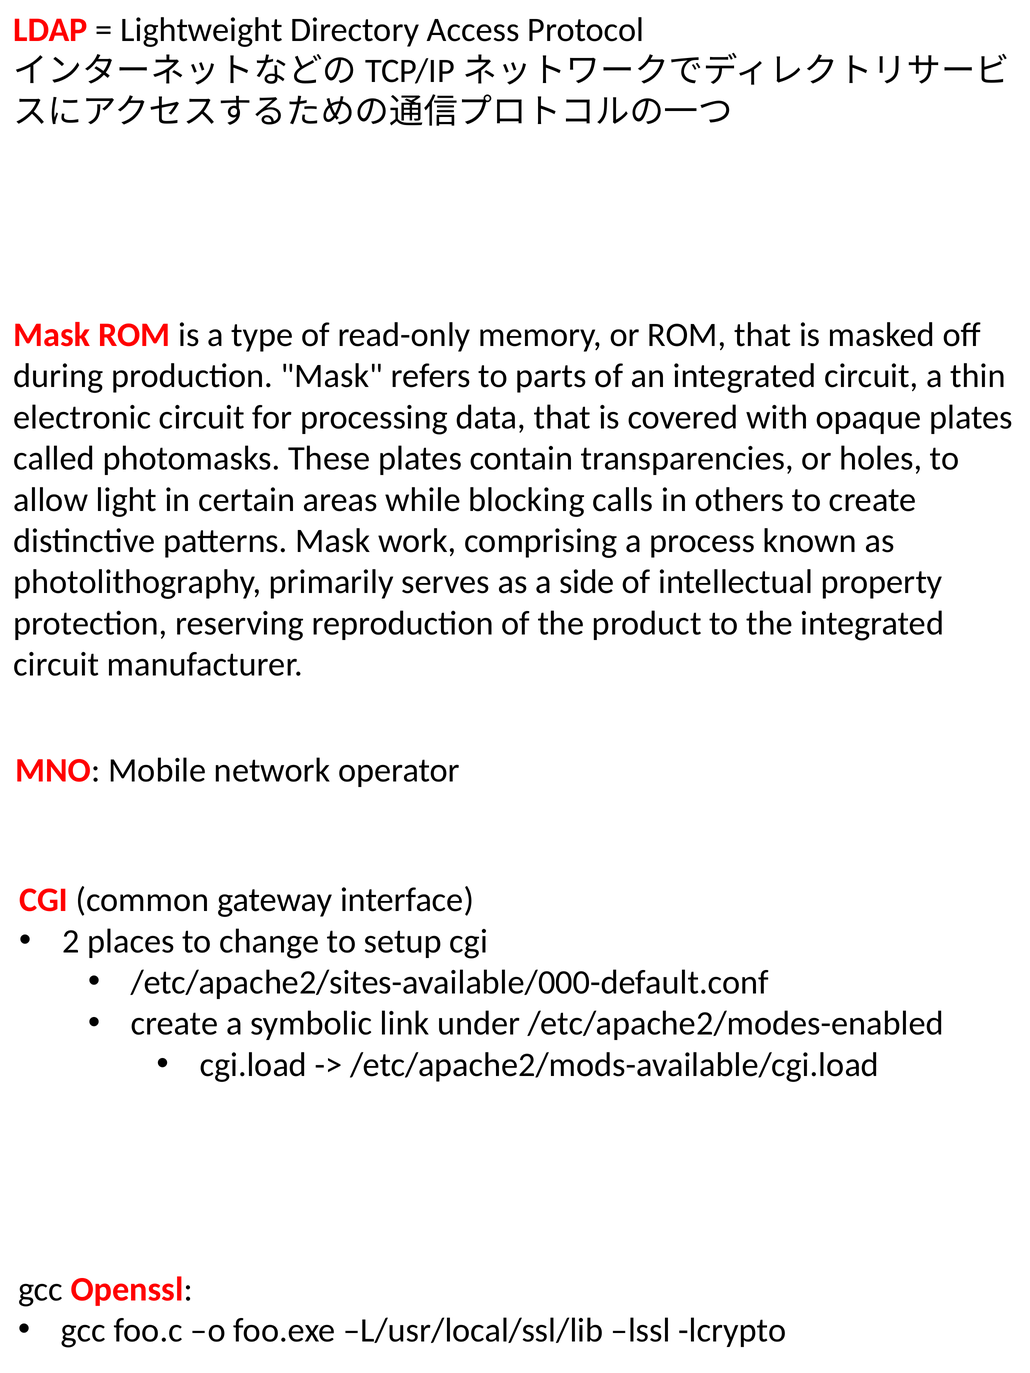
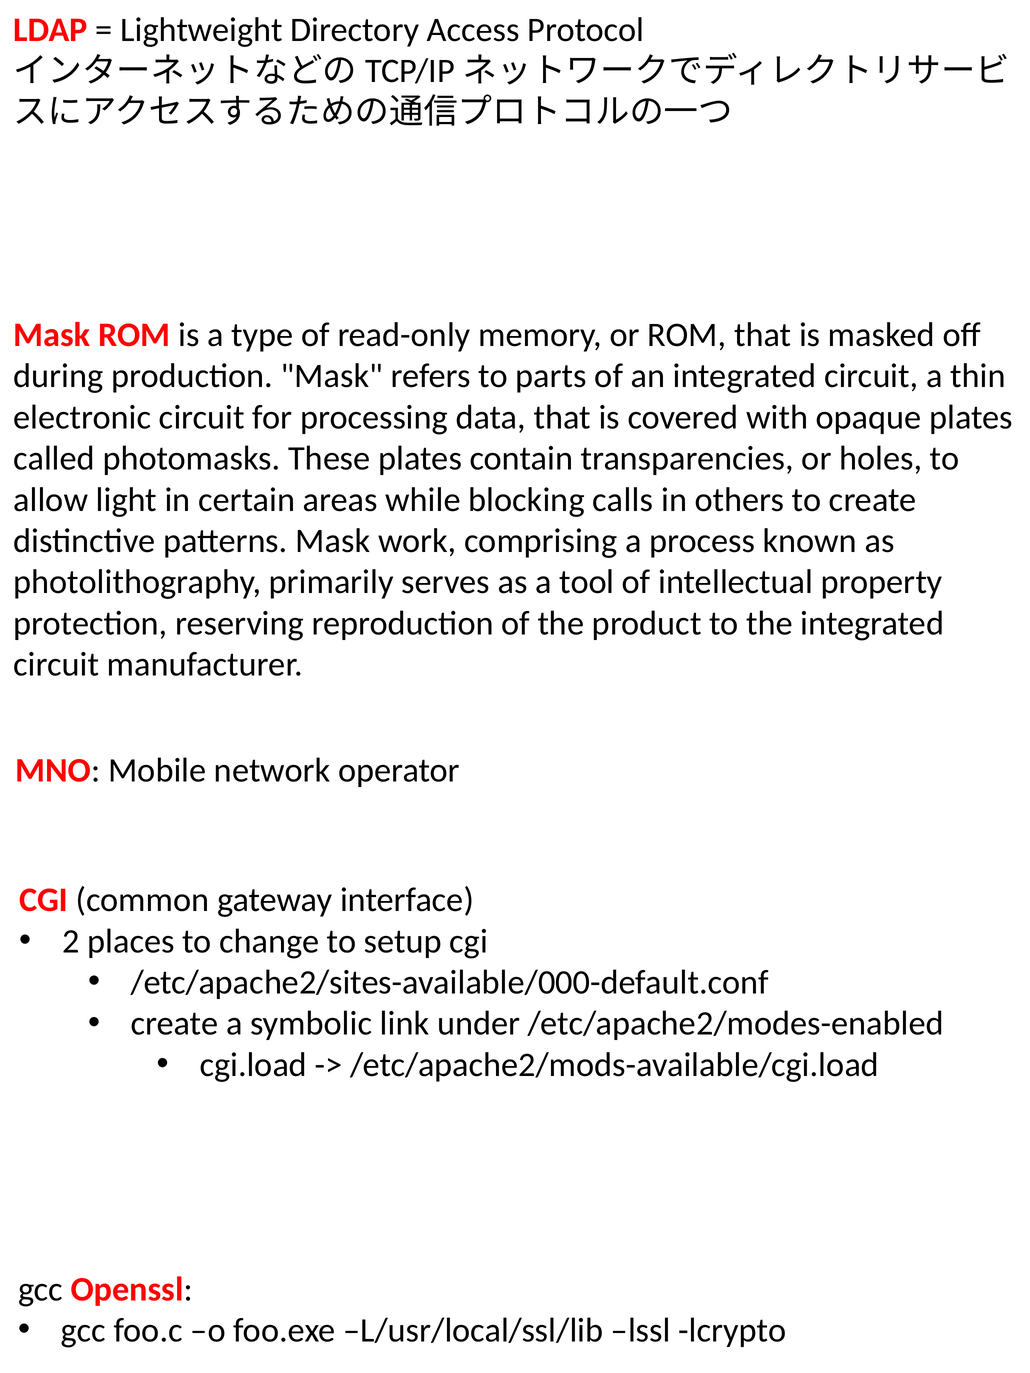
side: side -> tool
